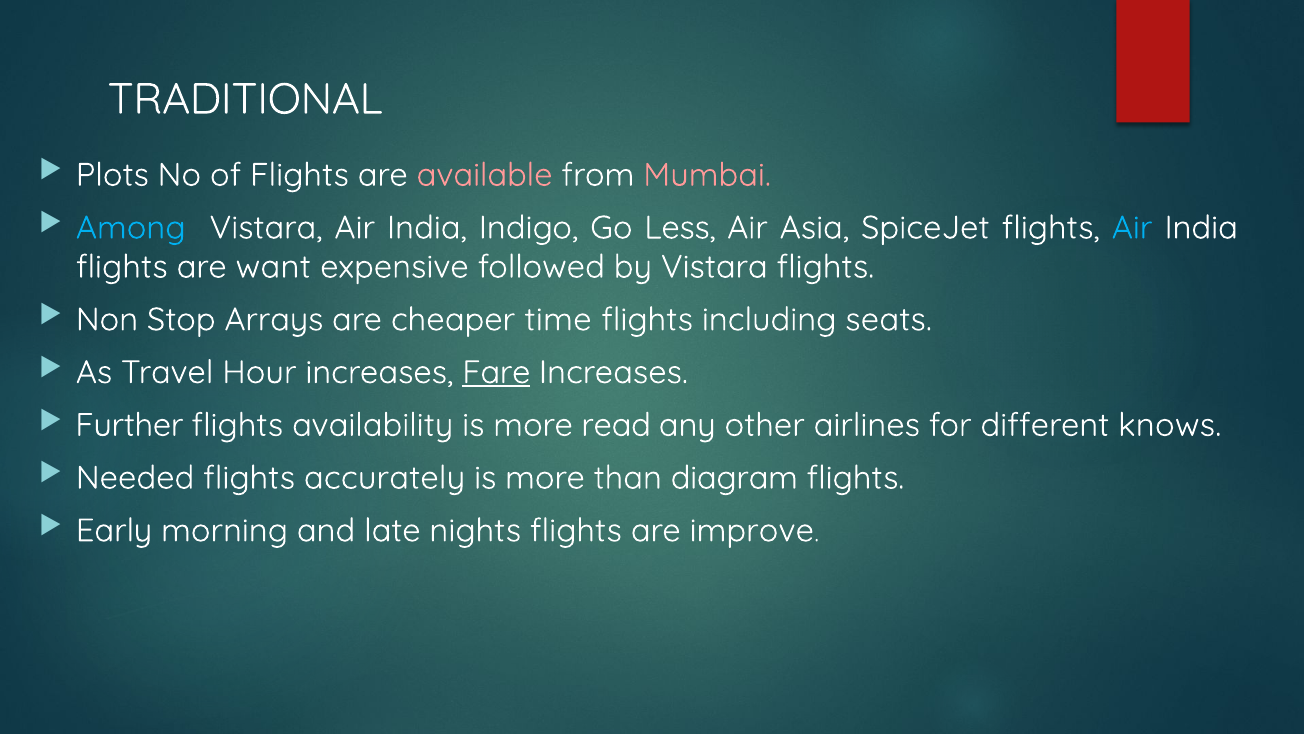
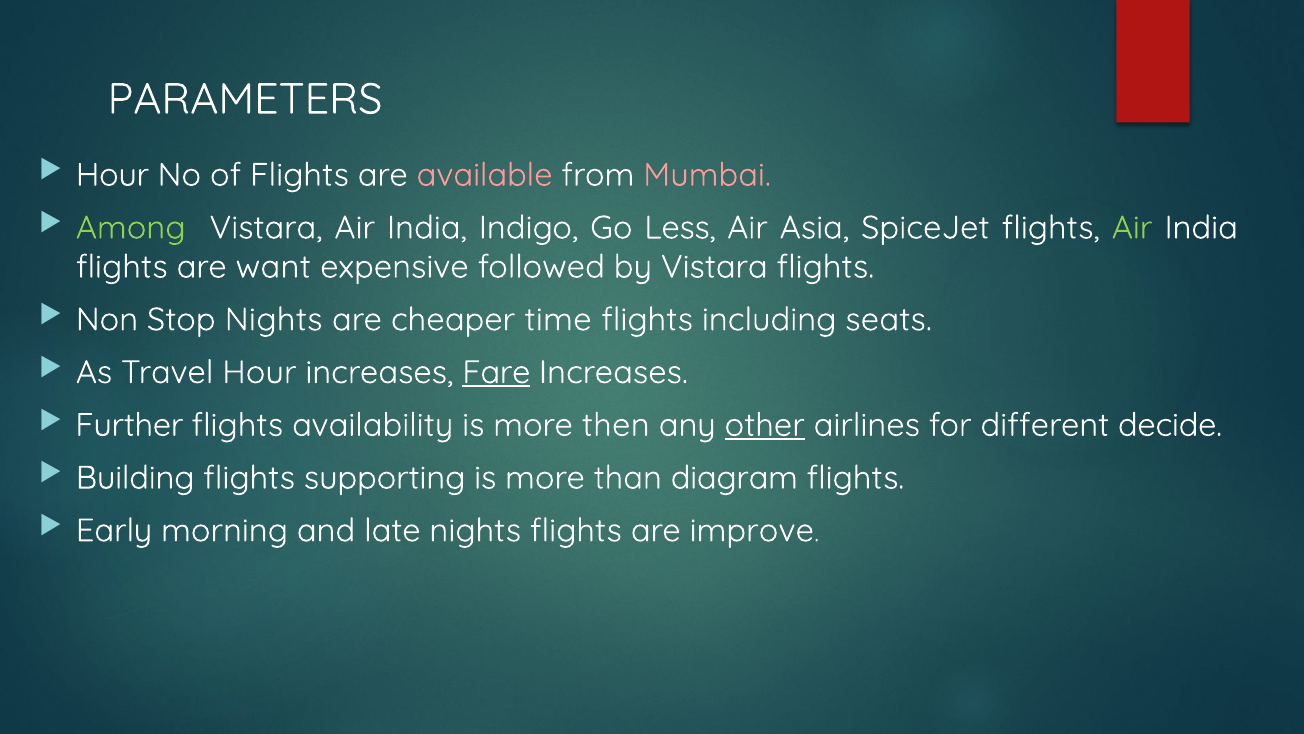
TRADITIONAL: TRADITIONAL -> PARAMETERS
Plots at (112, 175): Plots -> Hour
Among colour: light blue -> light green
Air at (1132, 228) colour: light blue -> light green
Stop Arrays: Arrays -> Nights
read: read -> then
other underline: none -> present
knows: knows -> decide
Needed: Needed -> Building
accurately: accurately -> supporting
